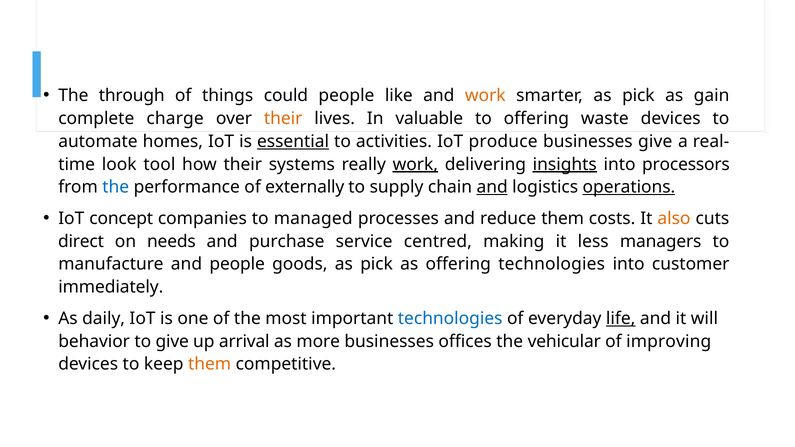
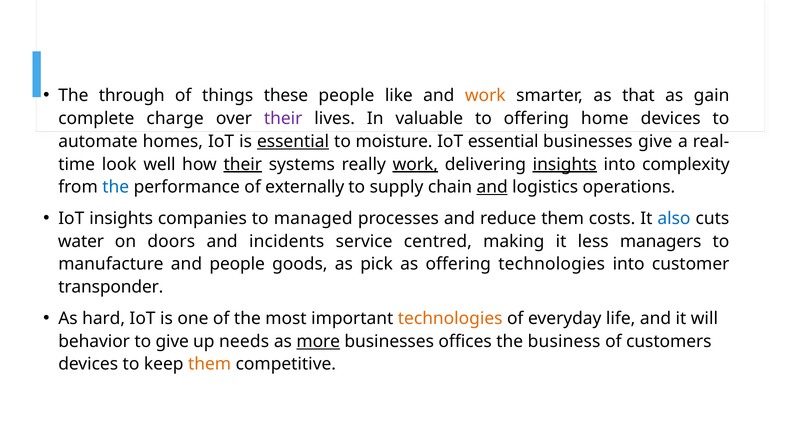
could: could -> these
smarter as pick: pick -> that
their at (283, 118) colour: orange -> purple
waste: waste -> home
activities: activities -> moisture
IoT produce: produce -> essential
tool: tool -> well
their at (243, 164) underline: none -> present
processors: processors -> complexity
operations underline: present -> none
IoT concept: concept -> insights
also colour: orange -> blue
direct: direct -> water
needs: needs -> doors
purchase: purchase -> incidents
immediately: immediately -> transponder
daily: daily -> hard
technologies at (450, 319) colour: blue -> orange
life underline: present -> none
arrival: arrival -> needs
more underline: none -> present
vehicular: vehicular -> business
improving: improving -> customers
